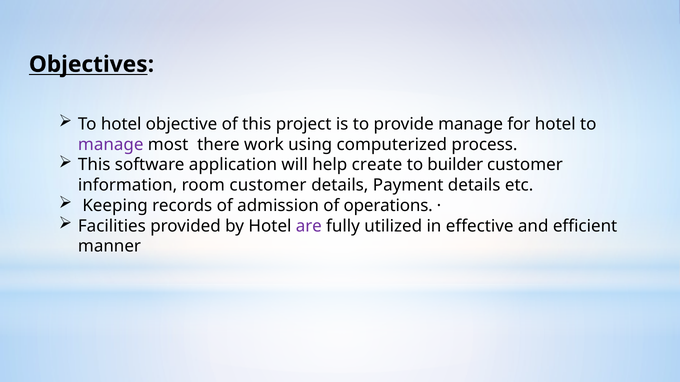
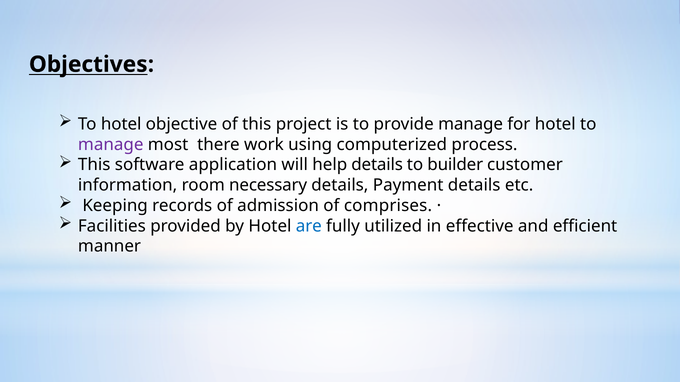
help create: create -> details
room customer: customer -> necessary
operations: operations -> comprises
are colour: purple -> blue
